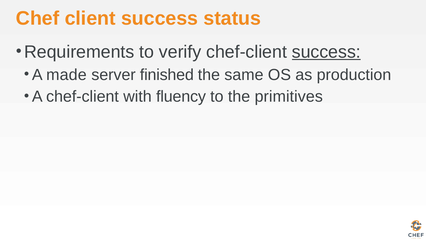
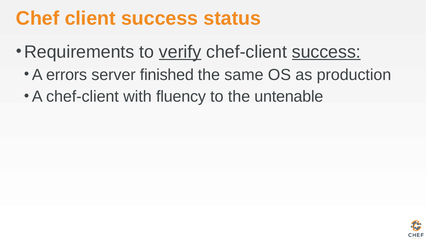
verify underline: none -> present
made: made -> errors
primitives: primitives -> untenable
